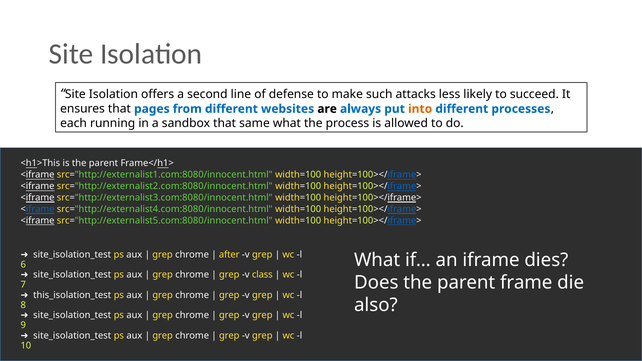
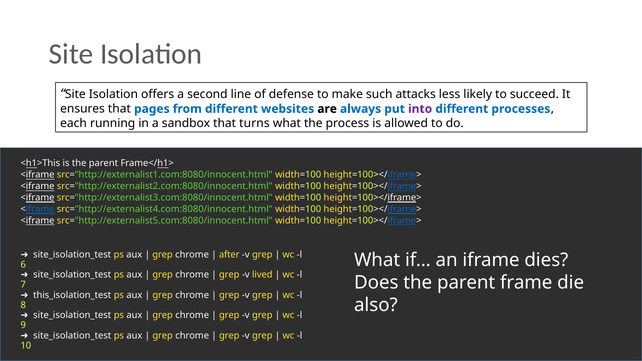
into colour: orange -> purple
same: same -> turns
class: class -> lived
